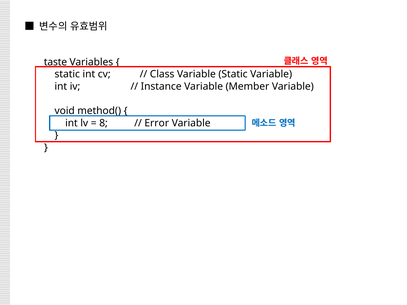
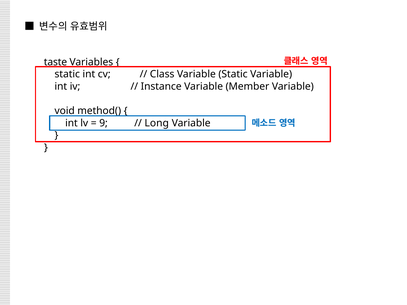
8: 8 -> 9
Error: Error -> Long
